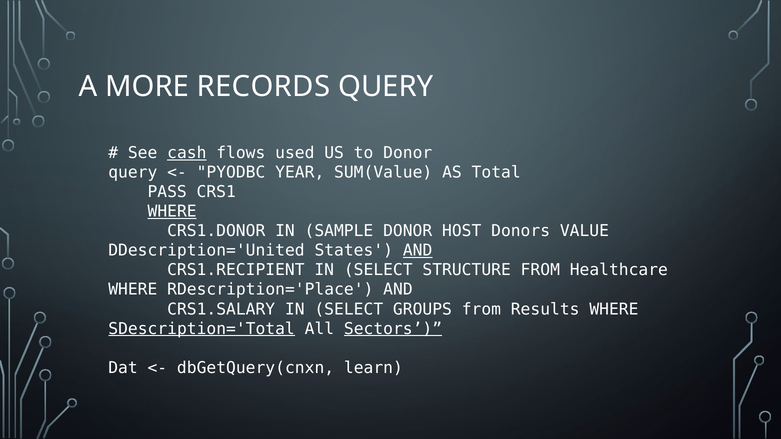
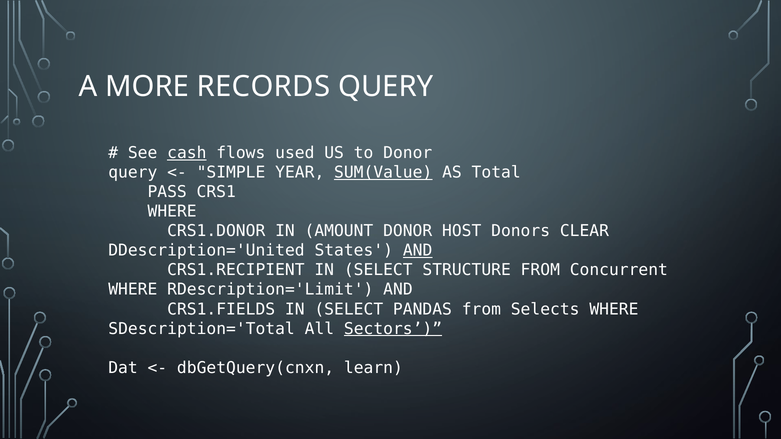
PYODBC: PYODBC -> SIMPLE
SUM(Value underline: none -> present
WHERE at (172, 212) underline: present -> none
SAMPLE: SAMPLE -> AMOUNT
VALUE: VALUE -> CLEAR
Healthcare: Healthcare -> Concurrent
RDescription='Place: RDescription='Place -> RDescription='Limit
CRS1.SALARY: CRS1.SALARY -> CRS1.FIELDS
GROUPS: GROUPS -> PANDAS
Results: Results -> Selects
SDescription='Total underline: present -> none
